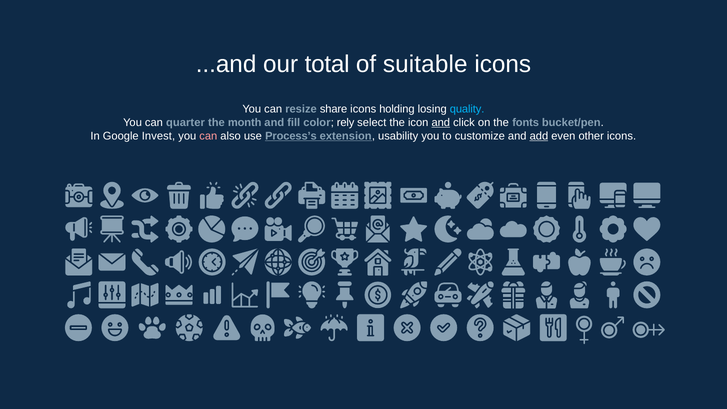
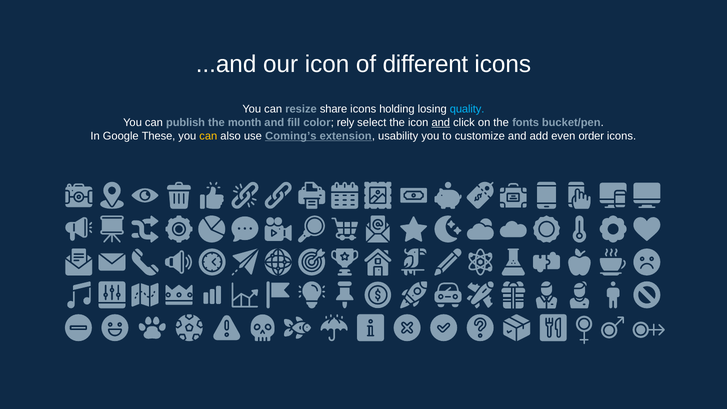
our total: total -> icon
suitable: suitable -> different
quarter: quarter -> publish
Invest: Invest -> These
can at (208, 136) colour: pink -> yellow
Process’s: Process’s -> Coming’s
add underline: present -> none
other: other -> order
